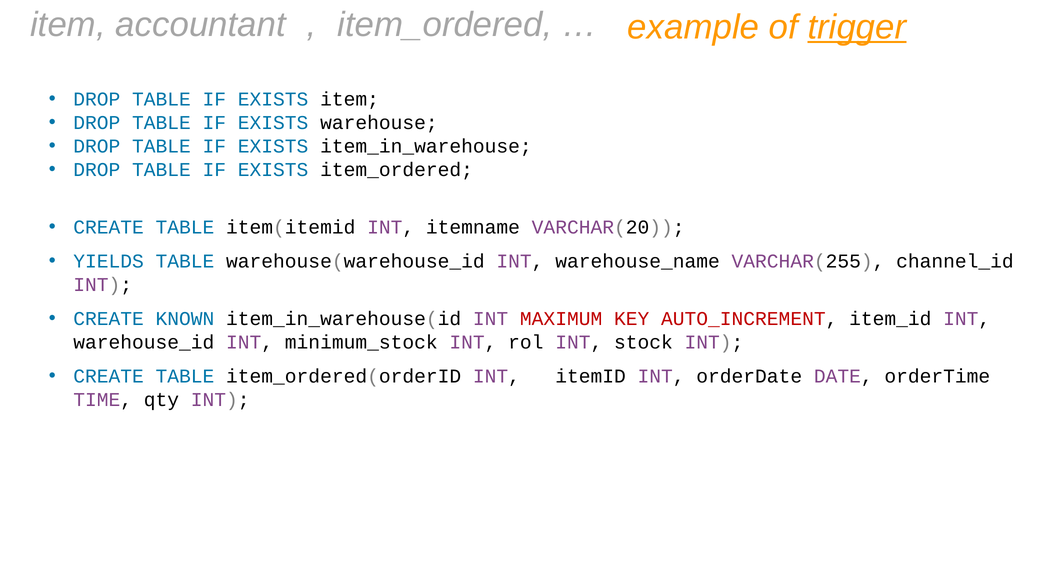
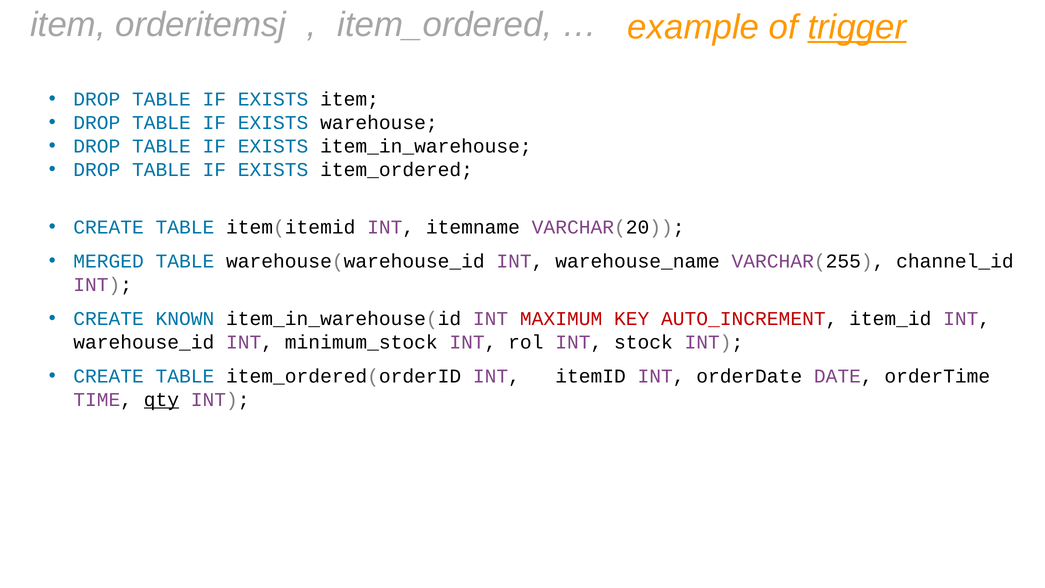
accountant: accountant -> orderitemsj
YIELDS: YIELDS -> MERGED
qty underline: none -> present
